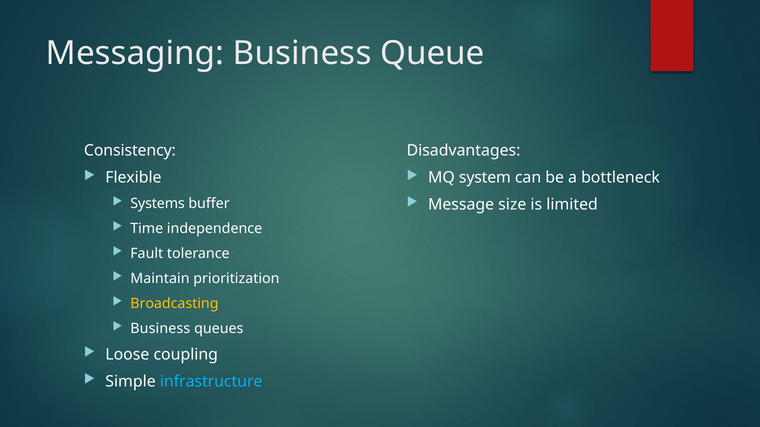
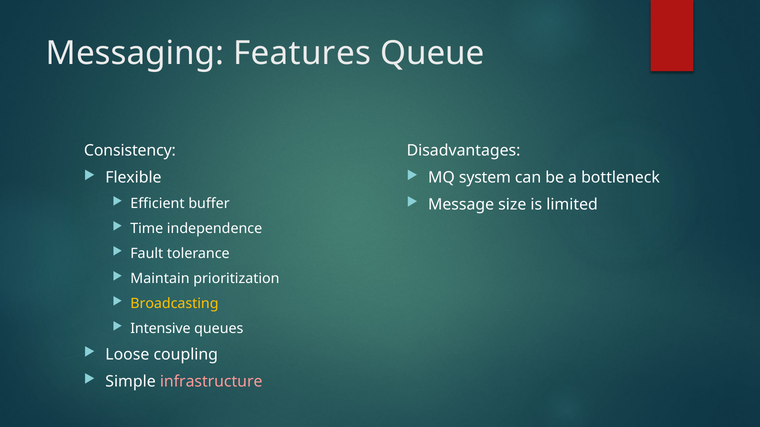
Messaging Business: Business -> Features
Systems: Systems -> Efficient
Business at (160, 329): Business -> Intensive
infrastructure colour: light blue -> pink
